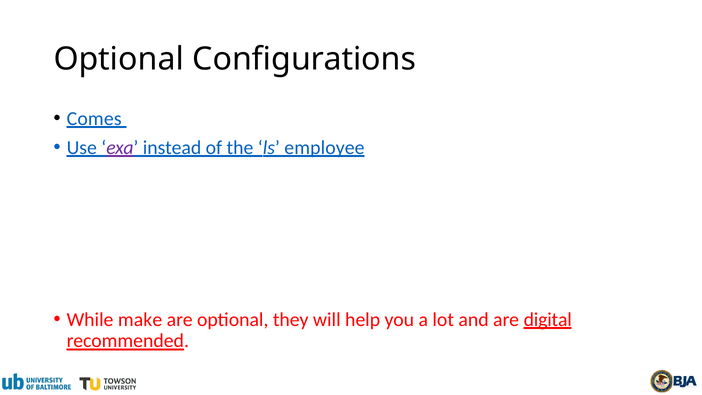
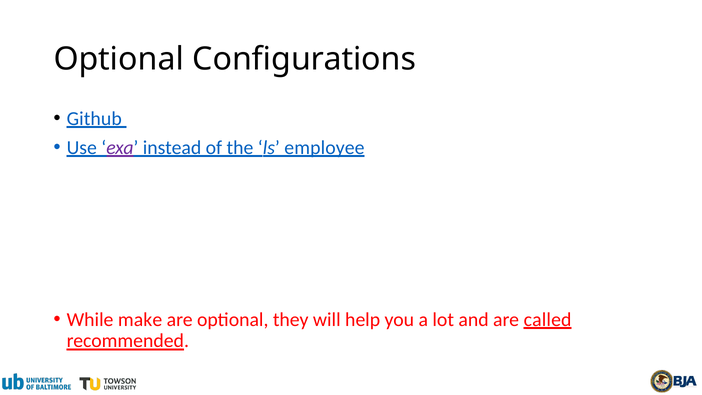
Comes: Comes -> Github
digital: digital -> called
